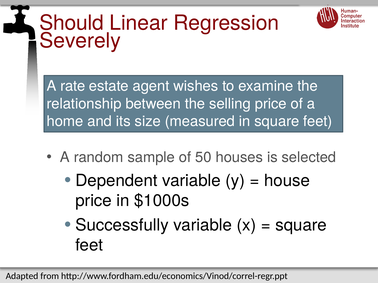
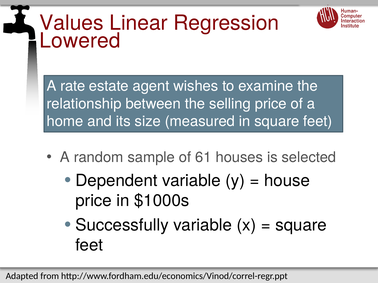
Should: Should -> Values
Severely: Severely -> Lowered
50: 50 -> 61
